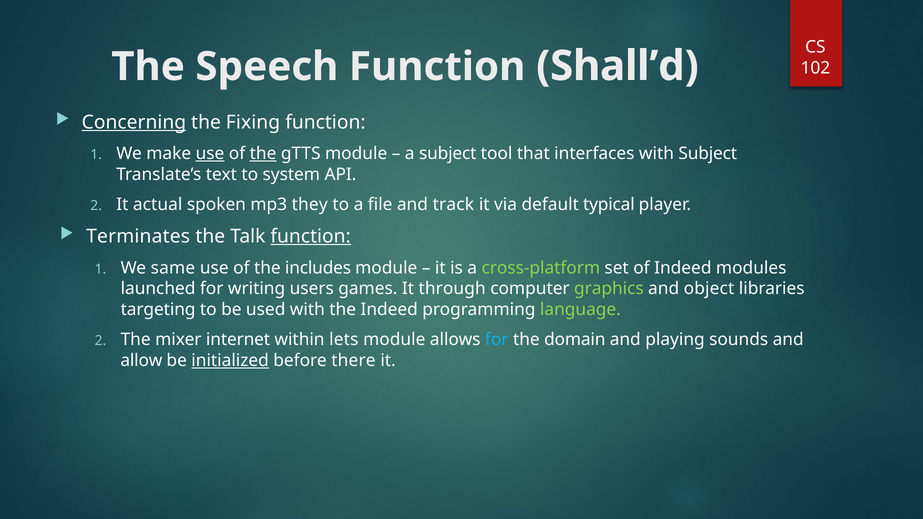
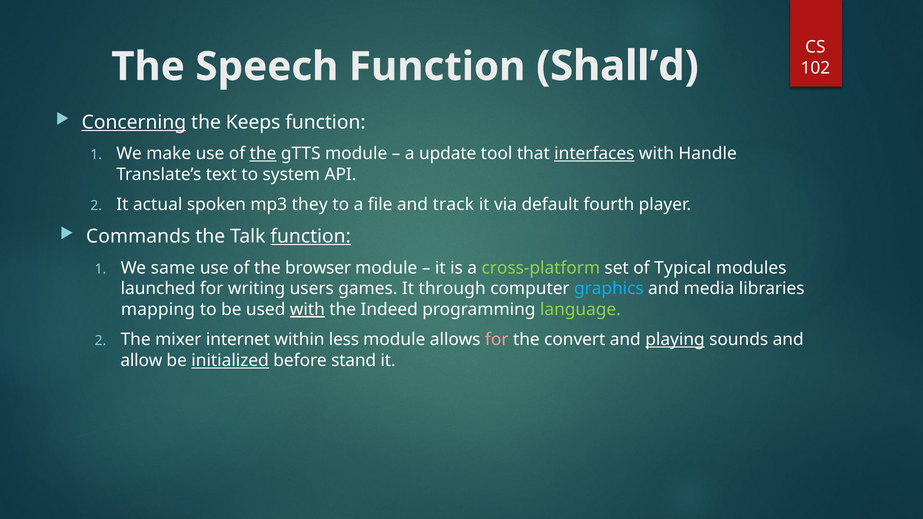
Fixing: Fixing -> Keeps
use at (210, 154) underline: present -> none
a subject: subject -> update
interfaces underline: none -> present
with Subject: Subject -> Handle
typical: typical -> fourth
Terminates: Terminates -> Commands
includes: includes -> browser
of Indeed: Indeed -> Typical
graphics colour: light green -> light blue
object: object -> media
targeting: targeting -> mapping
with at (307, 309) underline: none -> present
lets: lets -> less
for at (497, 340) colour: light blue -> pink
domain: domain -> convert
playing underline: none -> present
there: there -> stand
